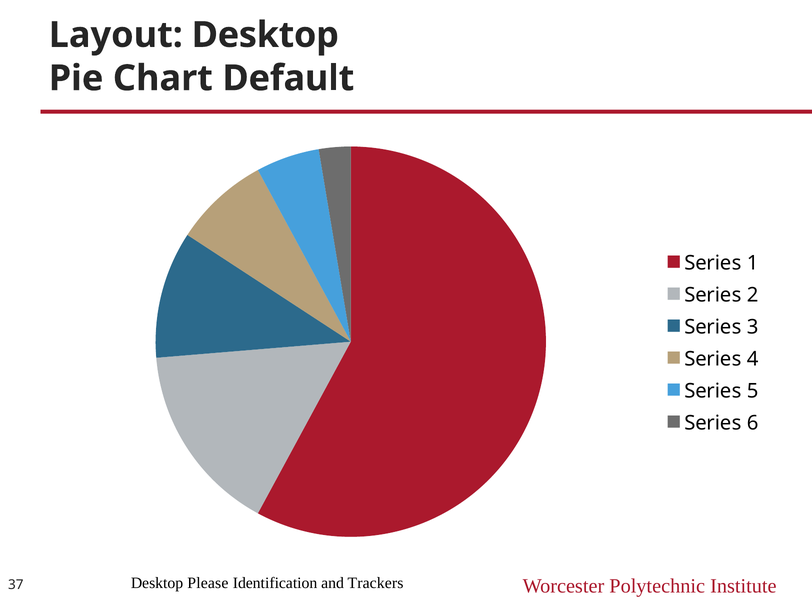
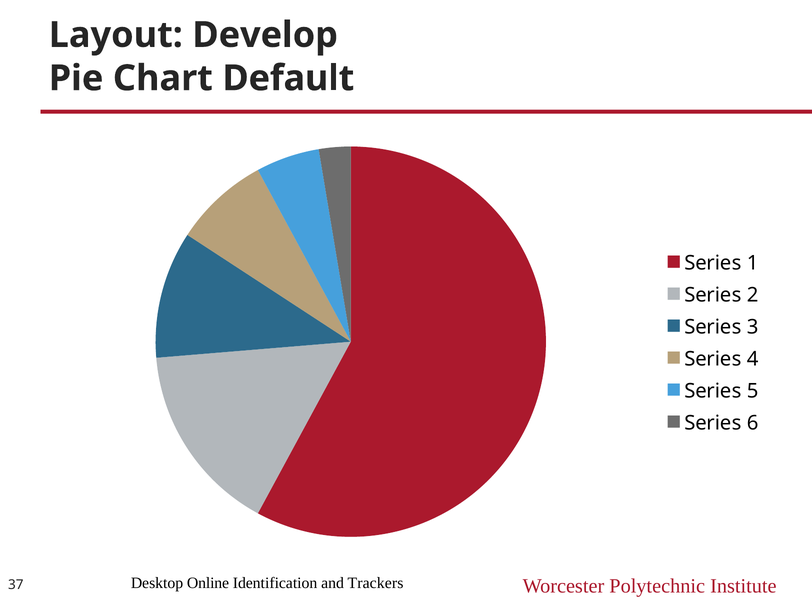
Layout Desktop: Desktop -> Develop
Please: Please -> Online
